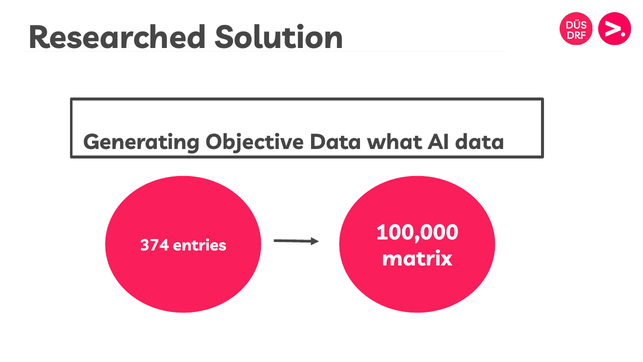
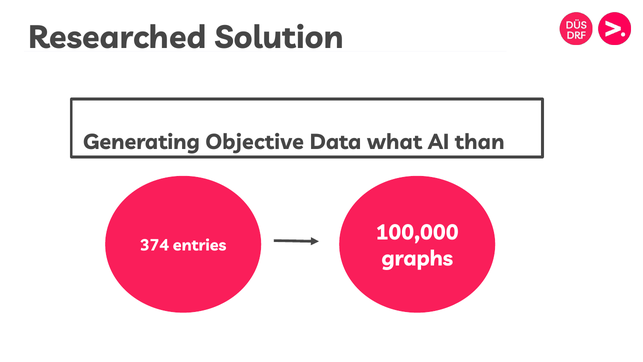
AI data: data -> than
matrix: matrix -> graphs
